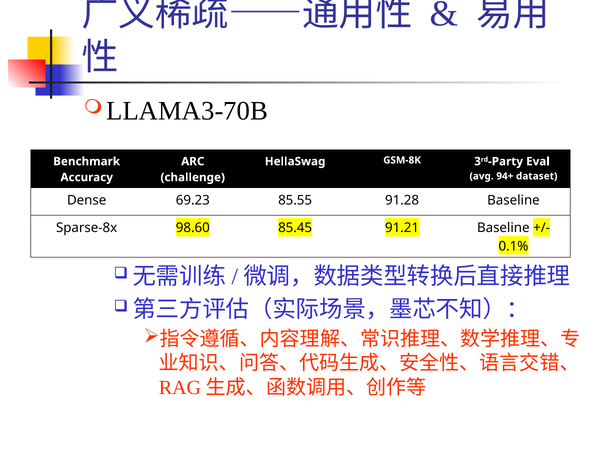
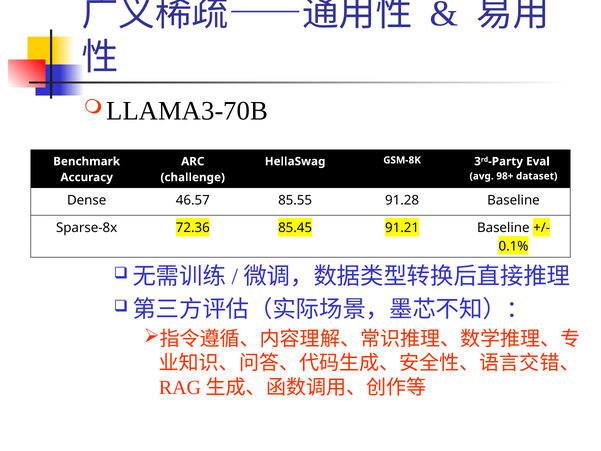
94+: 94+ -> 98+
69.23: 69.23 -> 46.57
98.60: 98.60 -> 72.36
